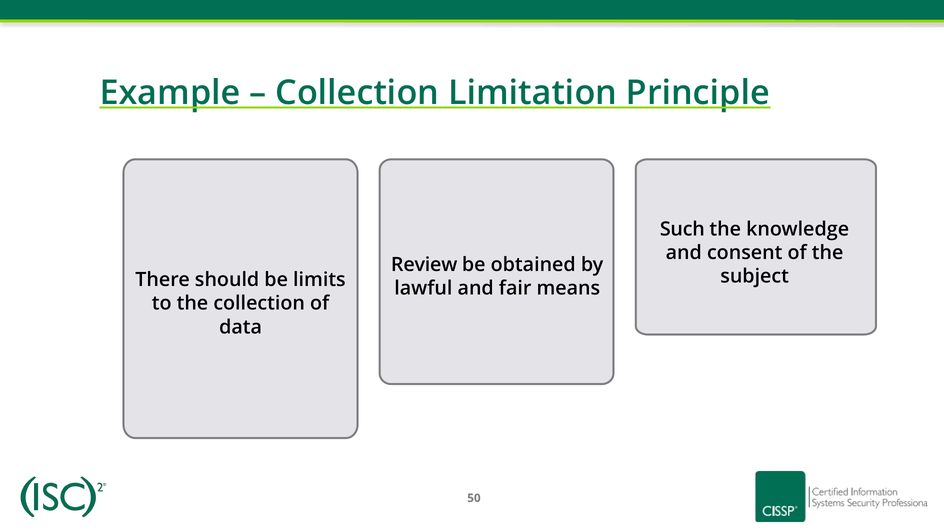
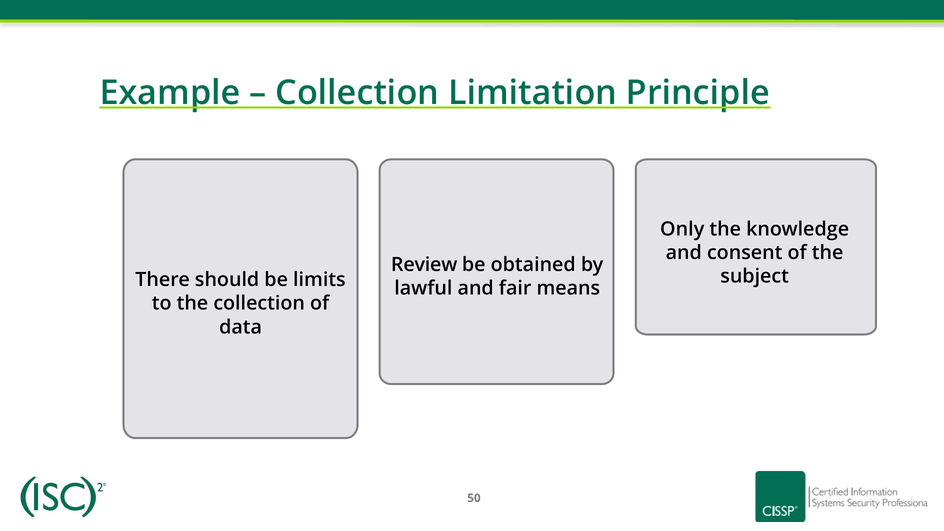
Such: Such -> Only
